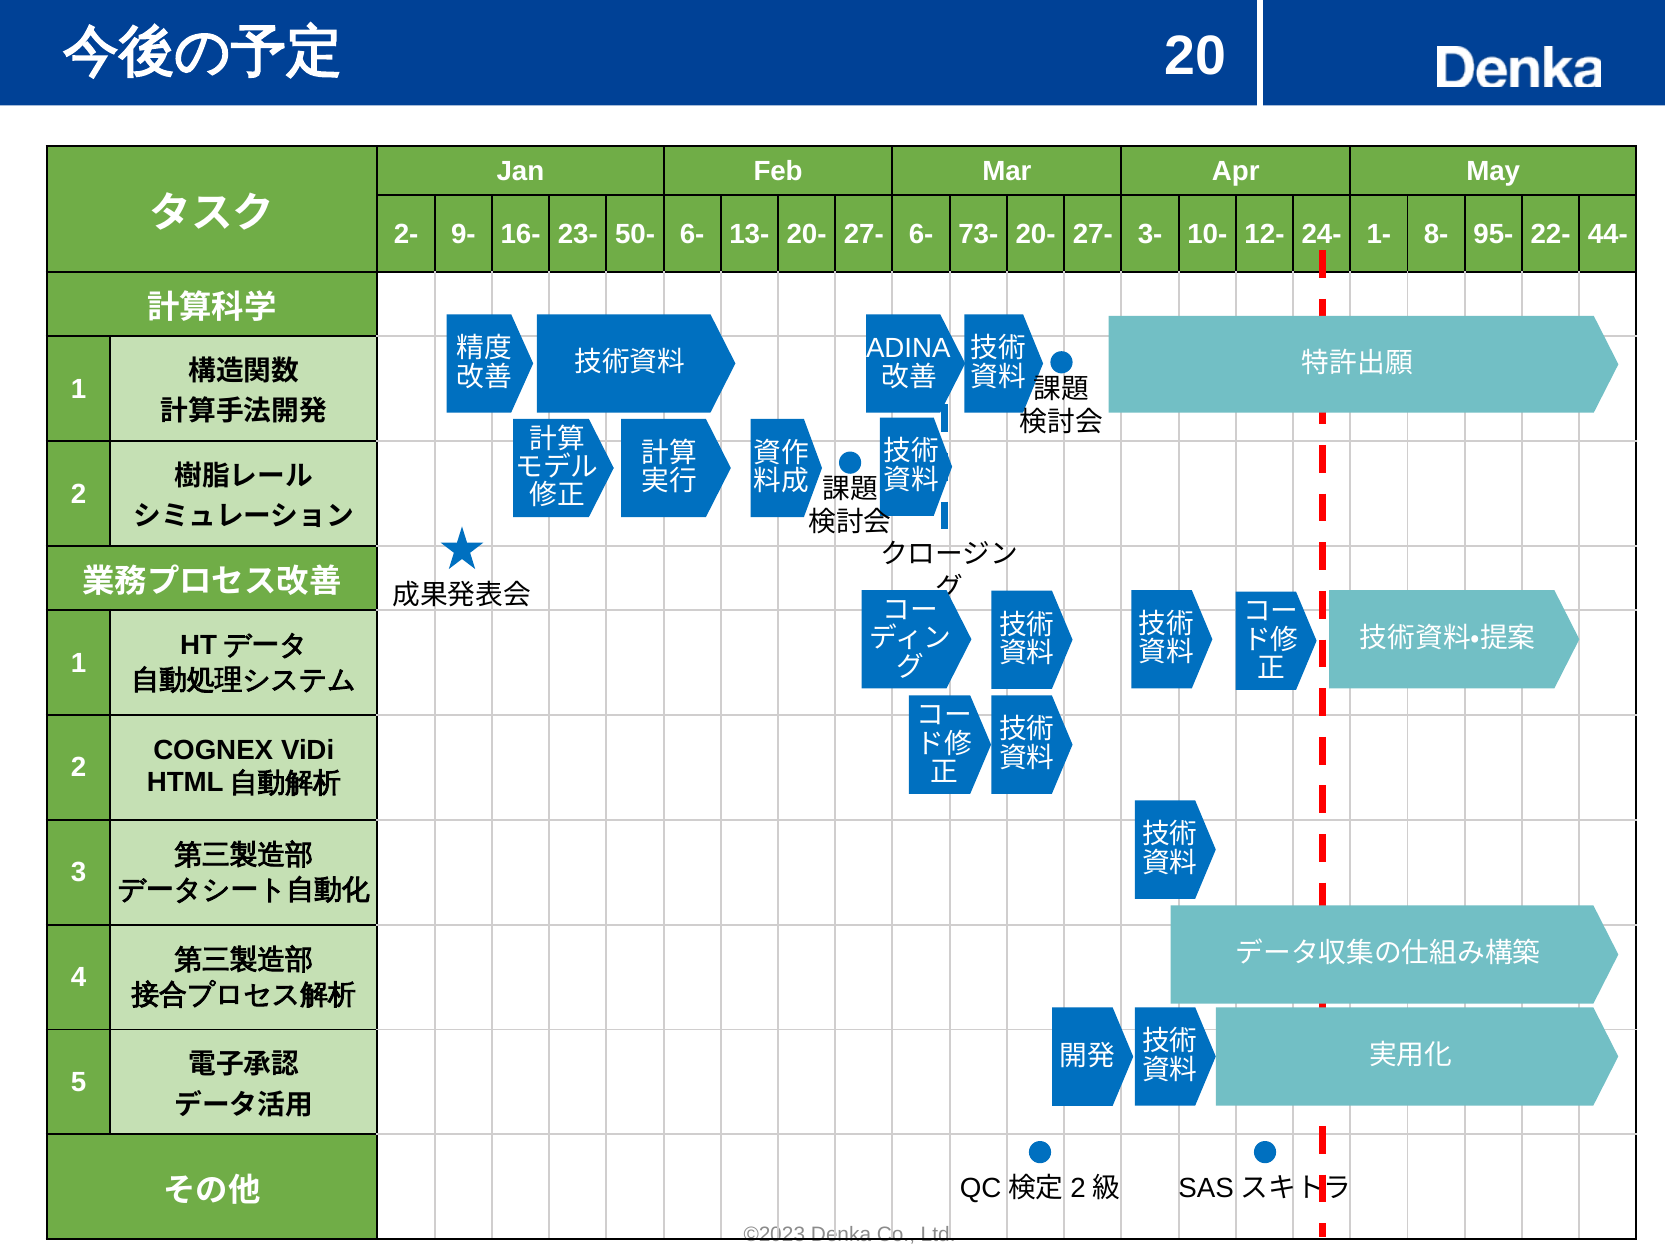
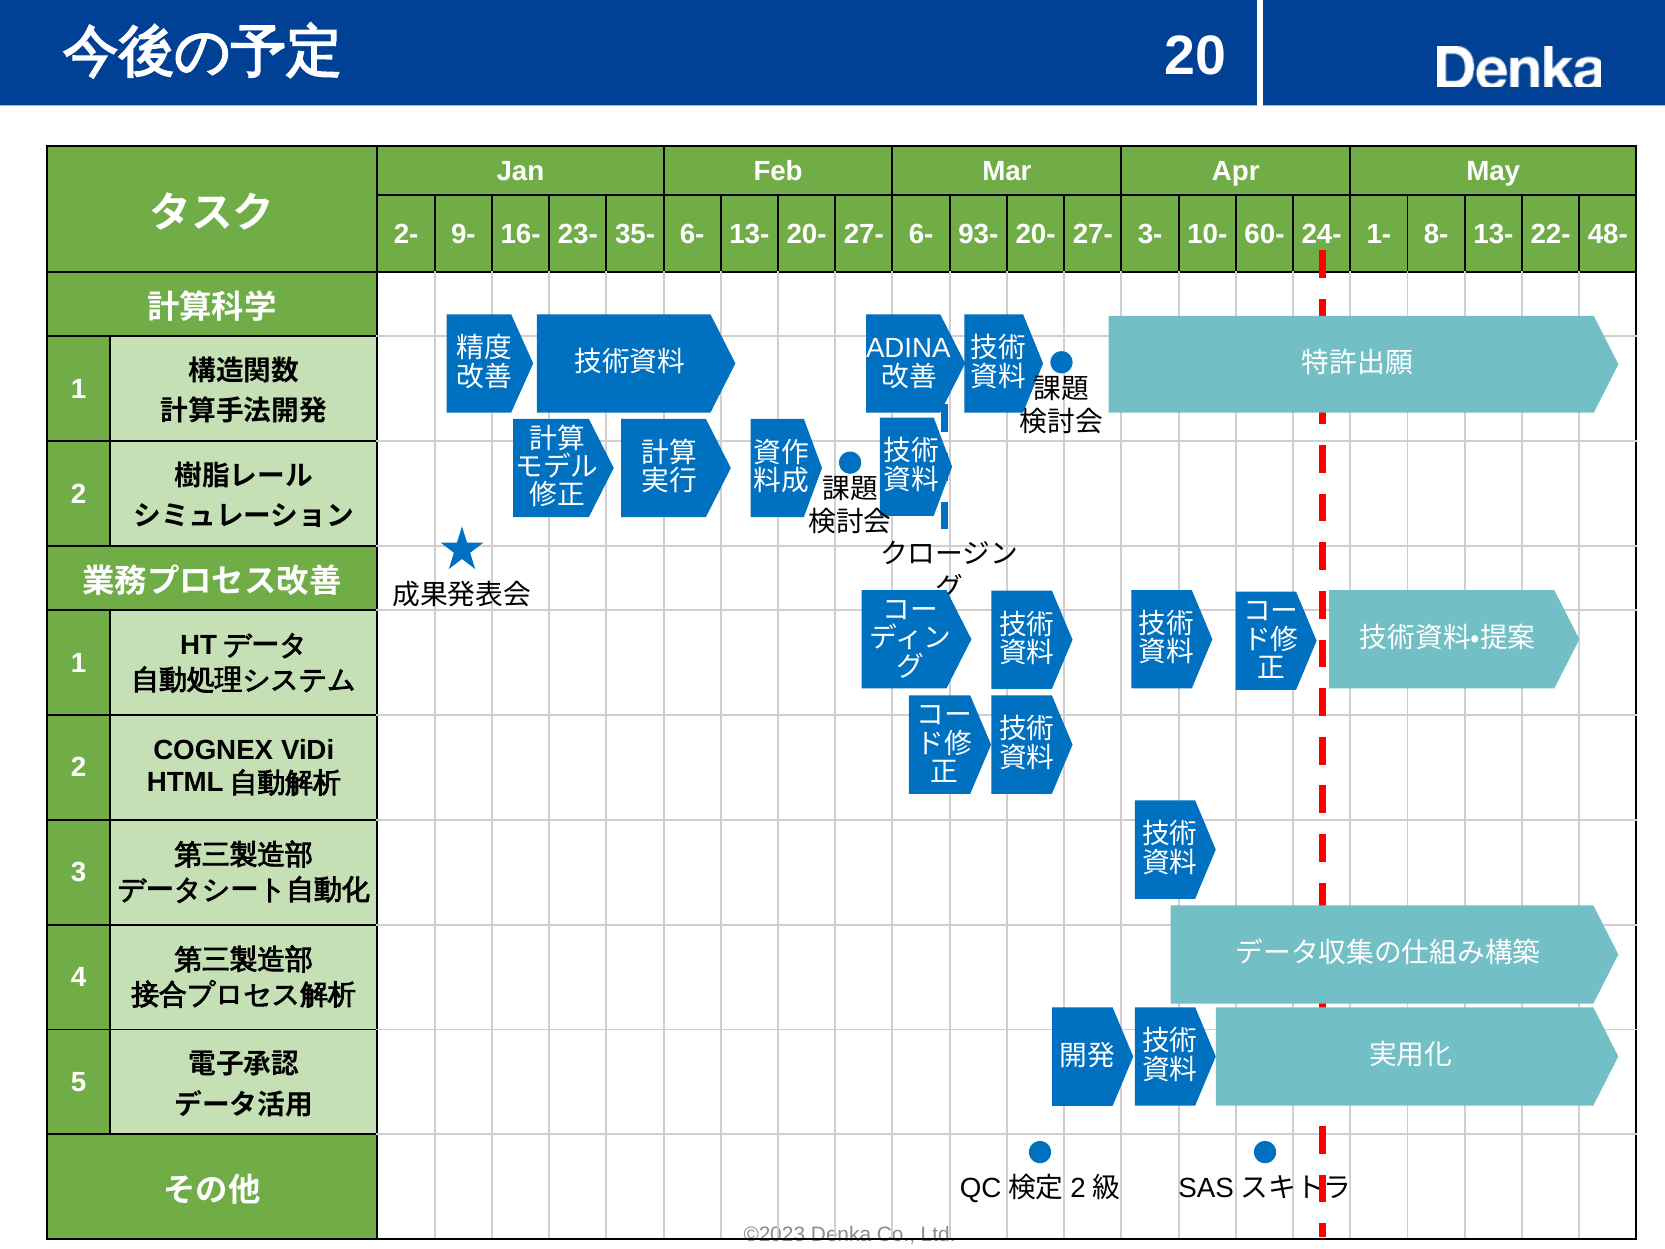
50-: 50- -> 35-
73-: 73- -> 93-
12-: 12- -> 60-
8- 95-: 95- -> 13-
44-: 44- -> 48-
